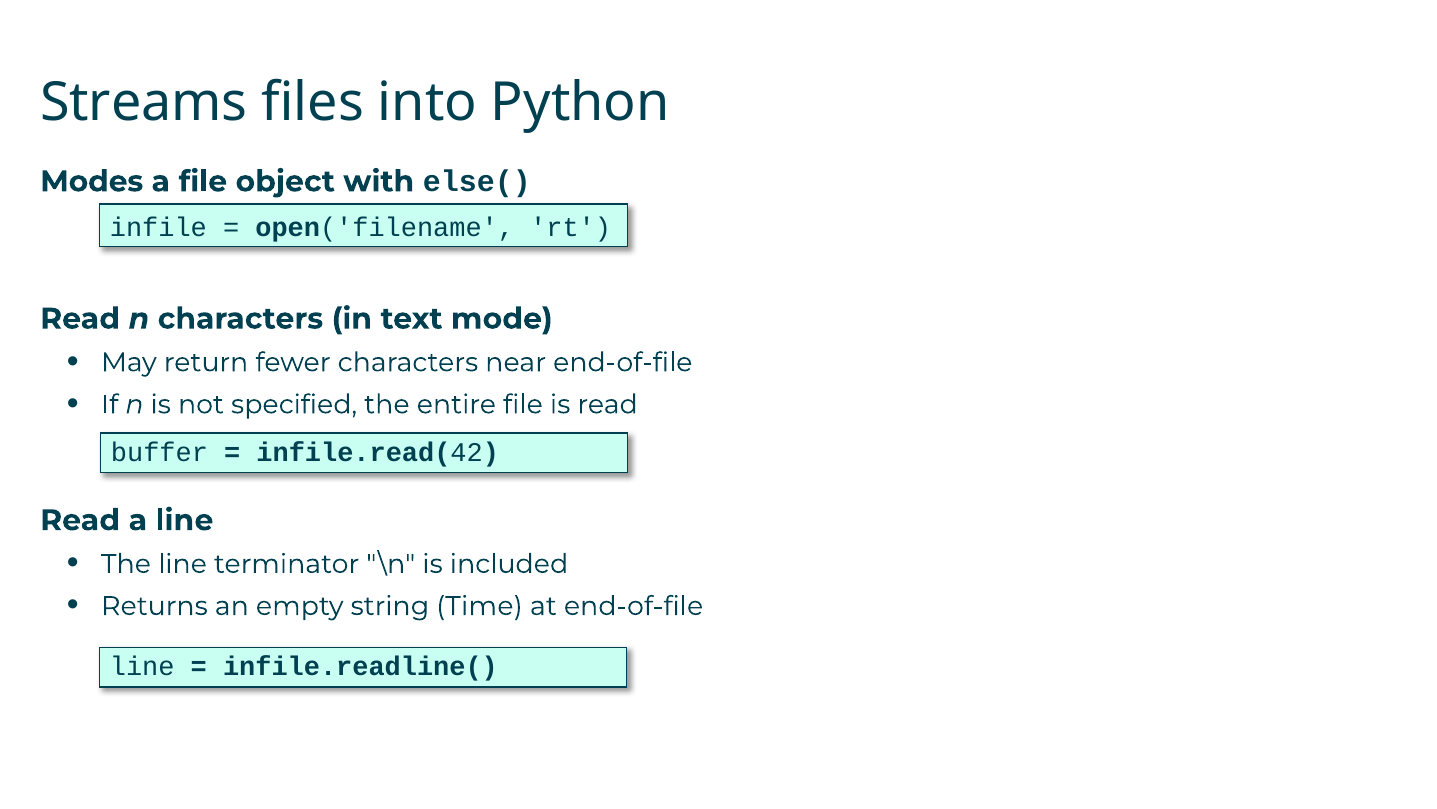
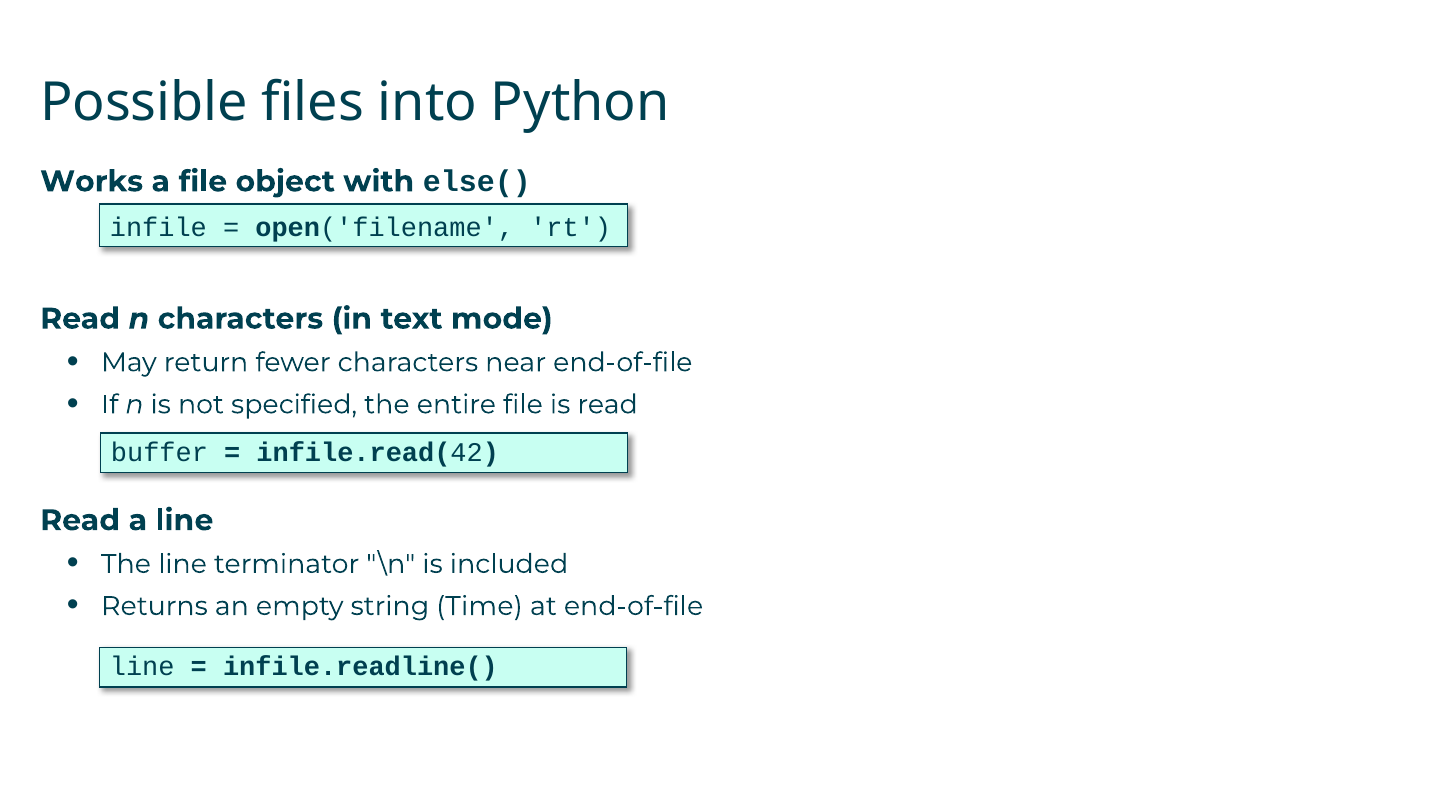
Streams: Streams -> Possible
Modes: Modes -> Works
